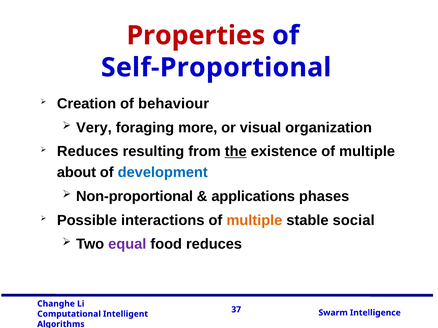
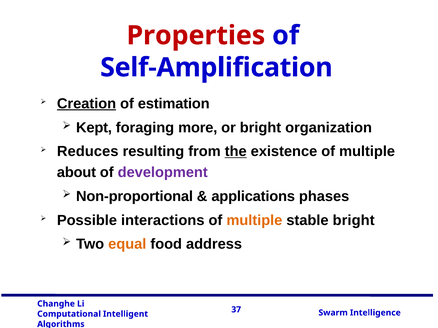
Self-Proportional: Self-Proportional -> Self-Amplification
Creation underline: none -> present
behaviour: behaviour -> estimation
Very: Very -> Kept
or visual: visual -> bright
development colour: blue -> purple
stable social: social -> bright
equal colour: purple -> orange
food reduces: reduces -> address
